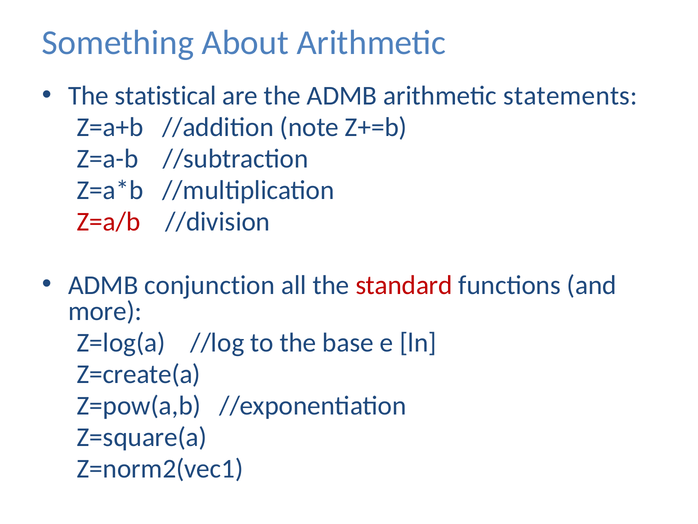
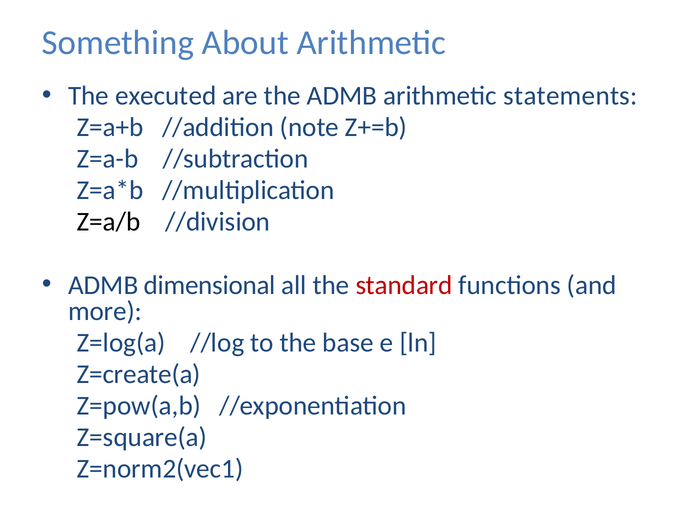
statistical: statistical -> executed
Z=a/b colour: red -> black
conjunction: conjunction -> dimensional
